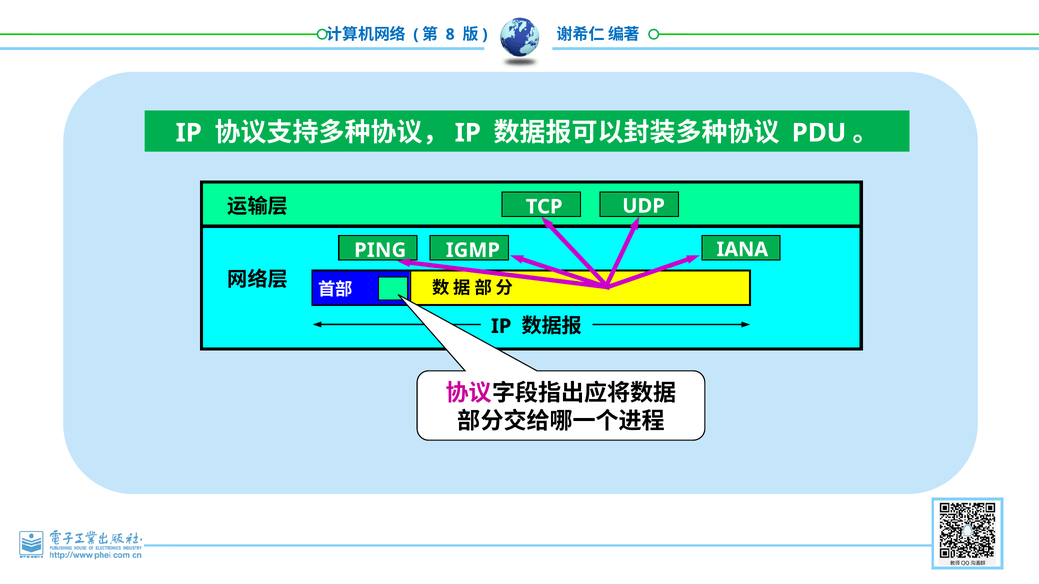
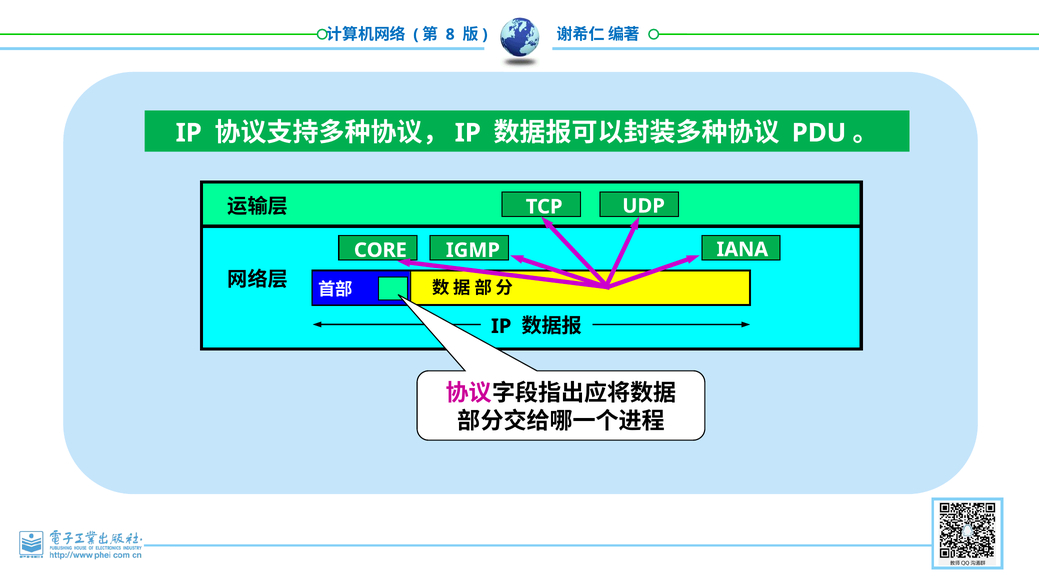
PING: PING -> CORE
